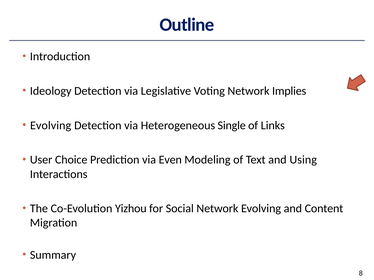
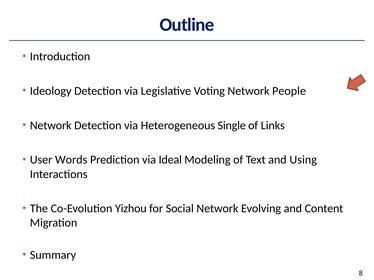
Implies: Implies -> People
Evolving at (51, 126): Evolving -> Network
Choice: Choice -> Words
Even: Even -> Ideal
